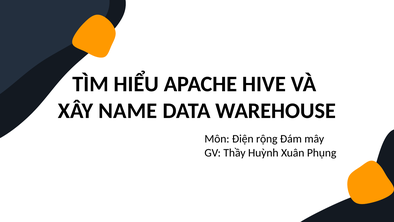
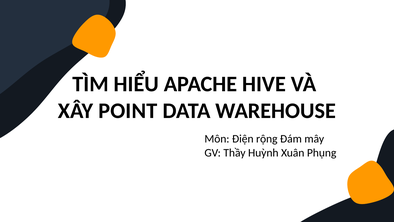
NAME: NAME -> POINT
